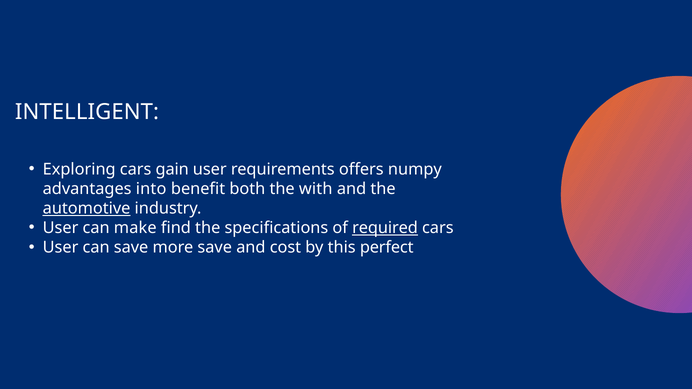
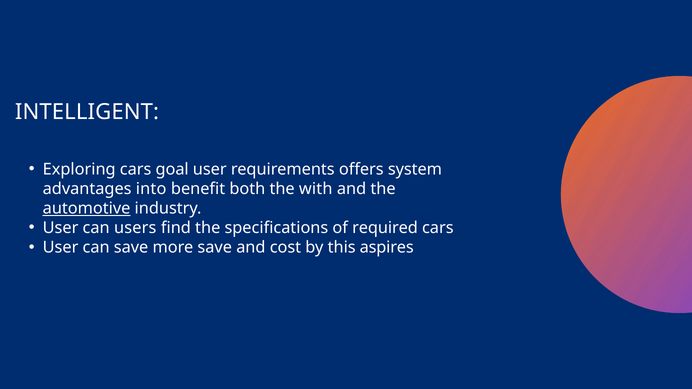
gain: gain -> goal
numpy: numpy -> system
make: make -> users
required underline: present -> none
perfect: perfect -> aspires
